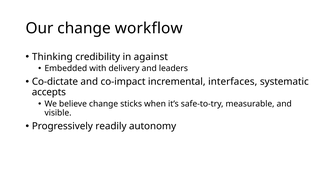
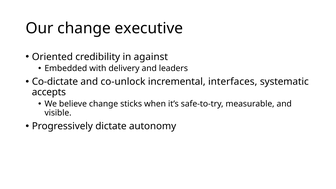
workflow: workflow -> executive
Thinking: Thinking -> Oriented
co-impact: co-impact -> co-unlock
readily: readily -> dictate
